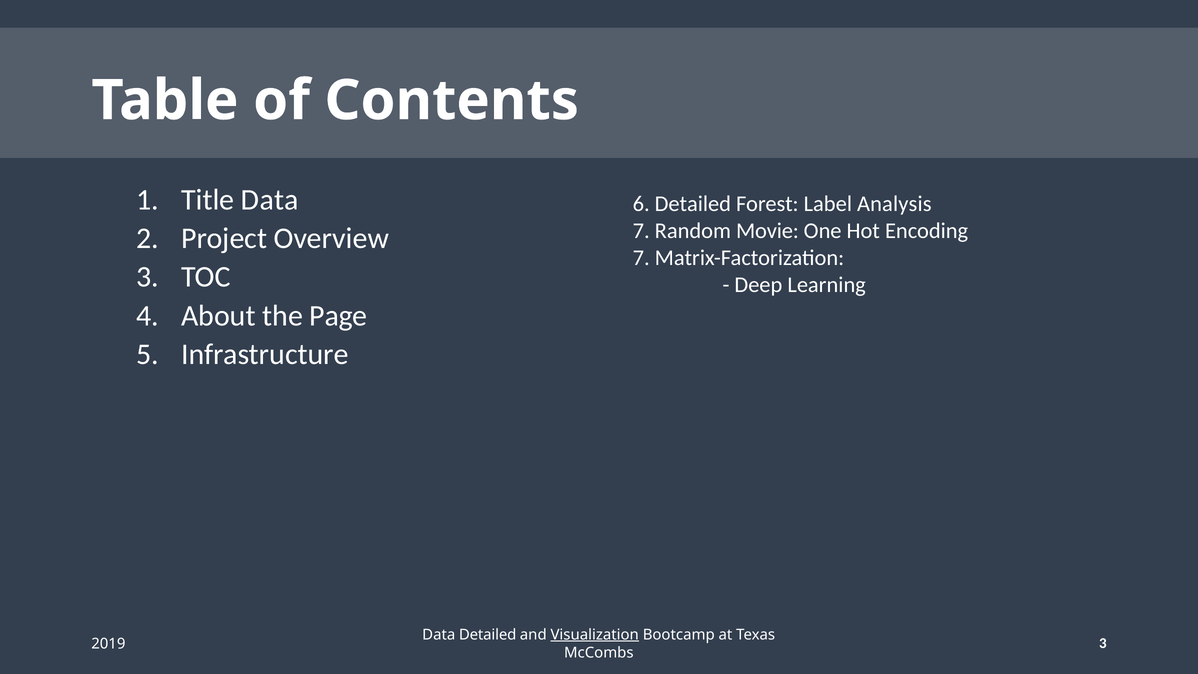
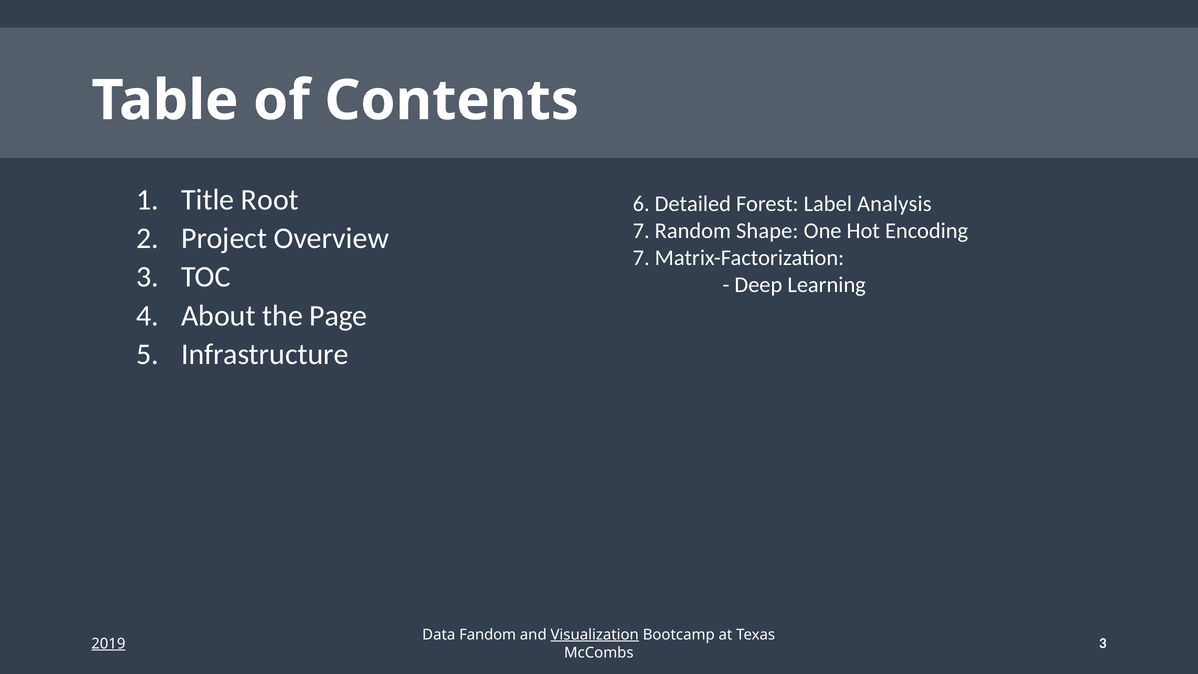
Title Data: Data -> Root
Movie: Movie -> Shape
Data Detailed: Detailed -> Fandom
2019 underline: none -> present
